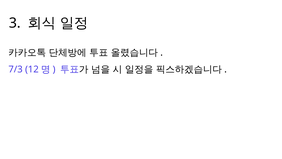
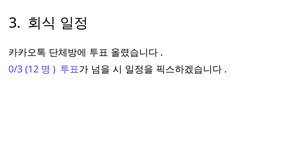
7/3: 7/3 -> 0/3
